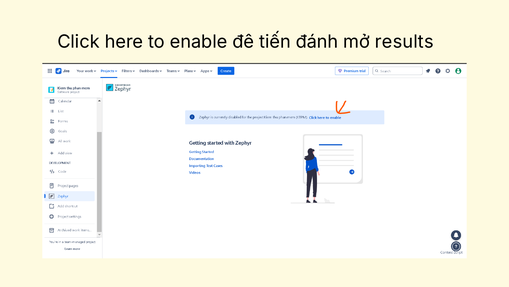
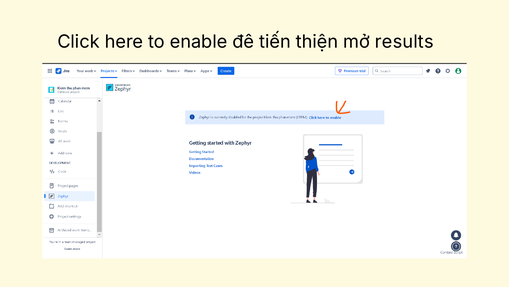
đánh: đánh -> thiện
